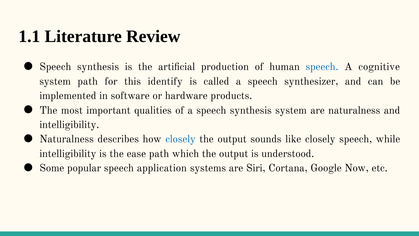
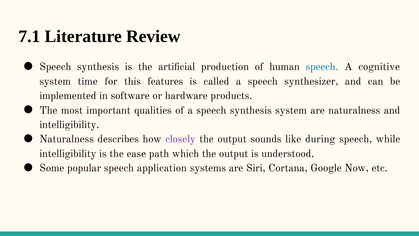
1.1: 1.1 -> 7.1
system path: path -> time
identify: identify -> features
closely at (181, 139) colour: blue -> purple
like closely: closely -> during
